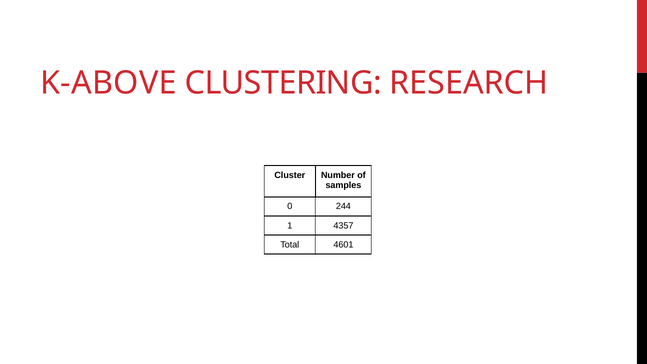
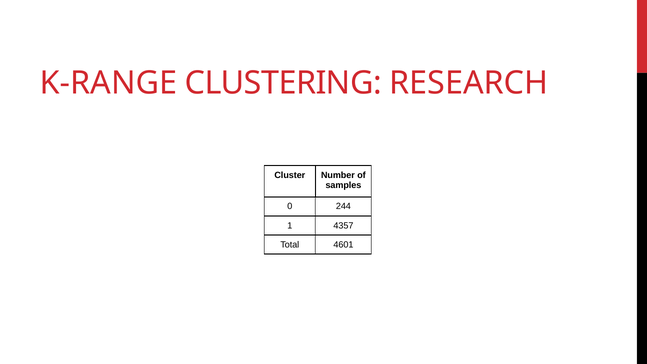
K-ABOVE: K-ABOVE -> K-RANGE
